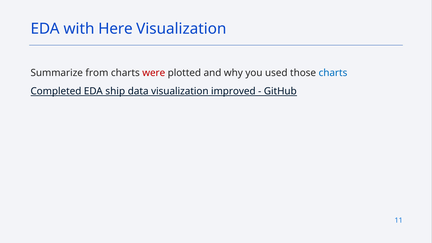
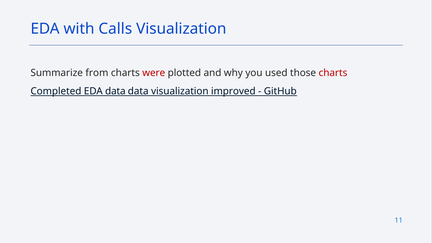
Here: Here -> Calls
charts at (333, 73) colour: blue -> red
EDA ship: ship -> data
